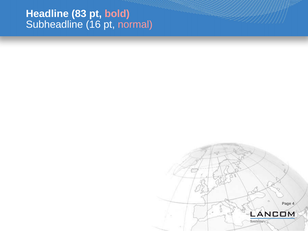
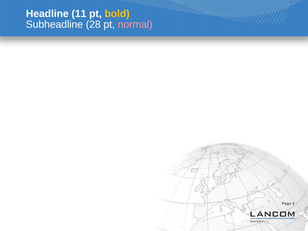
83: 83 -> 11
bold colour: pink -> yellow
16: 16 -> 28
